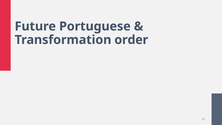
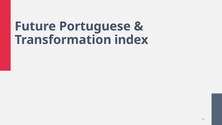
order: order -> index
